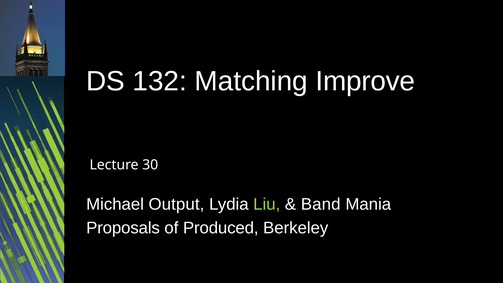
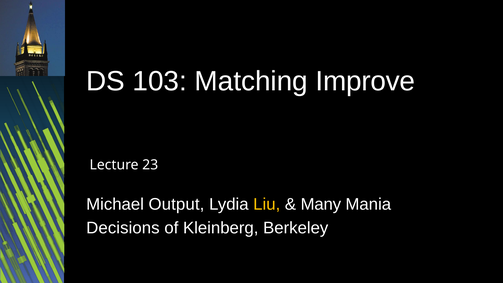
132: 132 -> 103
30: 30 -> 23
Liu colour: light green -> yellow
Band: Band -> Many
Proposals: Proposals -> Decisions
Produced: Produced -> Kleinberg
